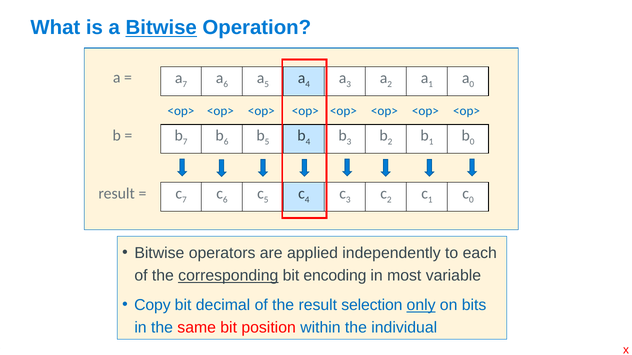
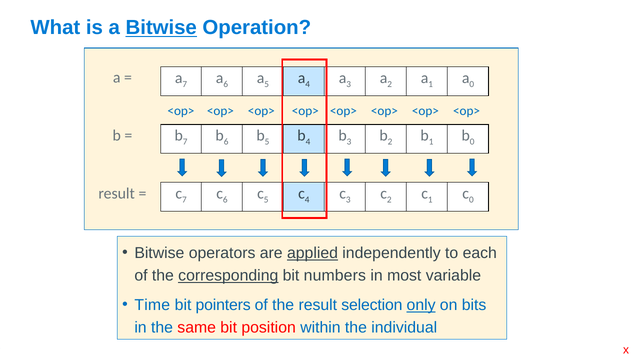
applied underline: none -> present
encoding: encoding -> numbers
Copy: Copy -> Time
decimal: decimal -> pointers
